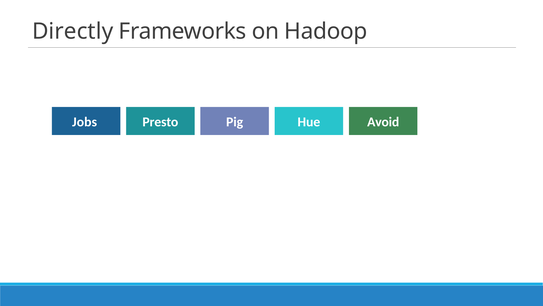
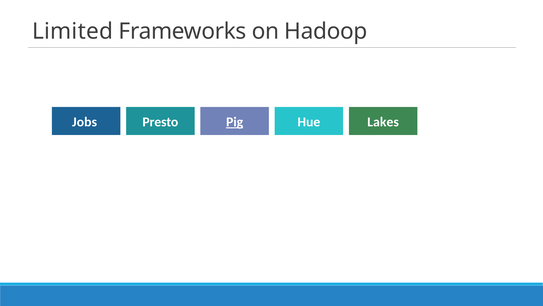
Directly: Directly -> Limited
Pig underline: none -> present
Avoid: Avoid -> Lakes
